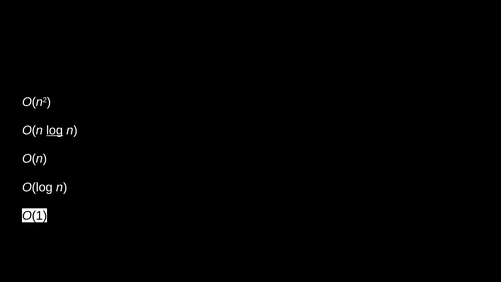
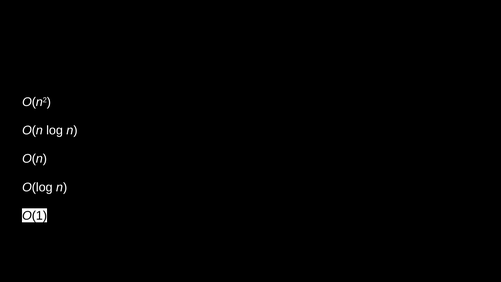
log underline: present -> none
